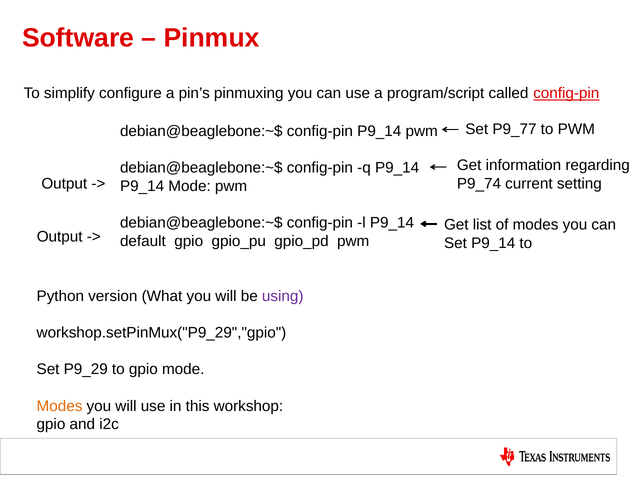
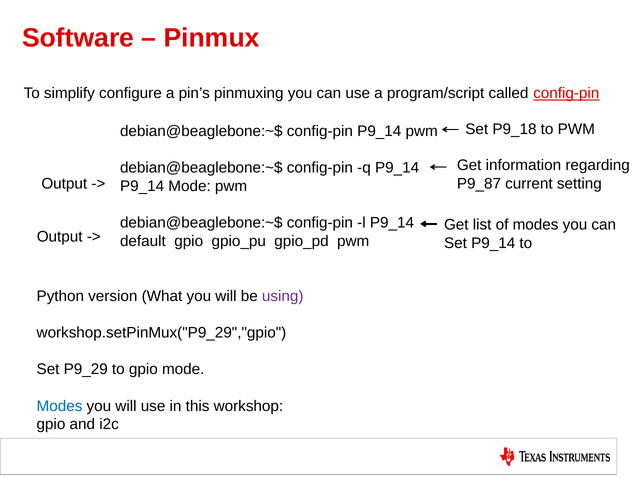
P9_77: P9_77 -> P9_18
P9_74: P9_74 -> P9_87
Modes at (60, 406) colour: orange -> blue
